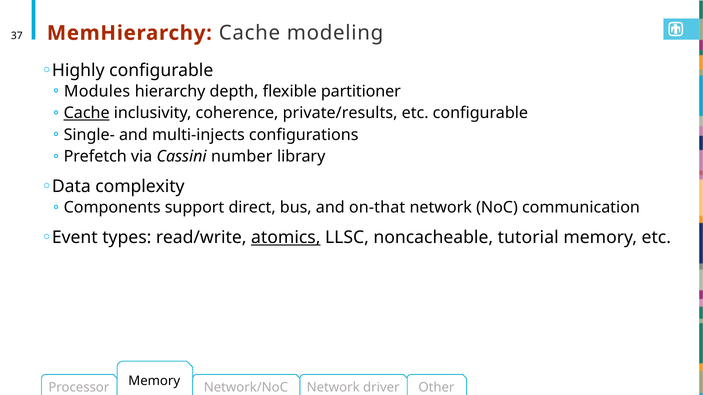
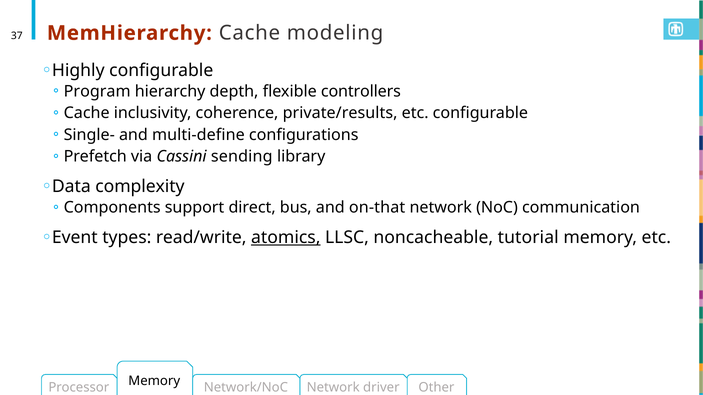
Modules: Modules -> Program
partitioner: partitioner -> controllers
Cache at (87, 113) underline: present -> none
multi-injects: multi-injects -> multi-define
number: number -> sending
